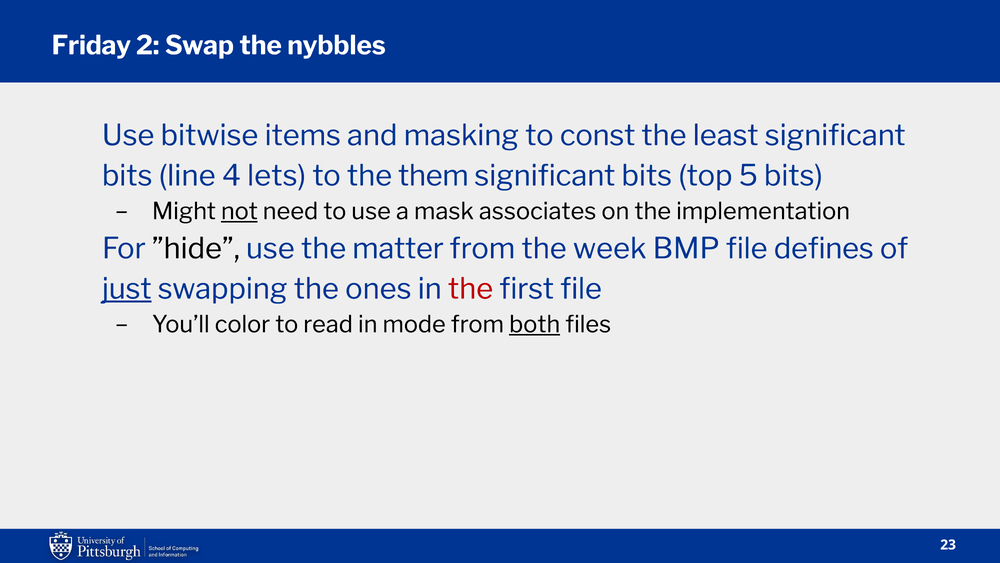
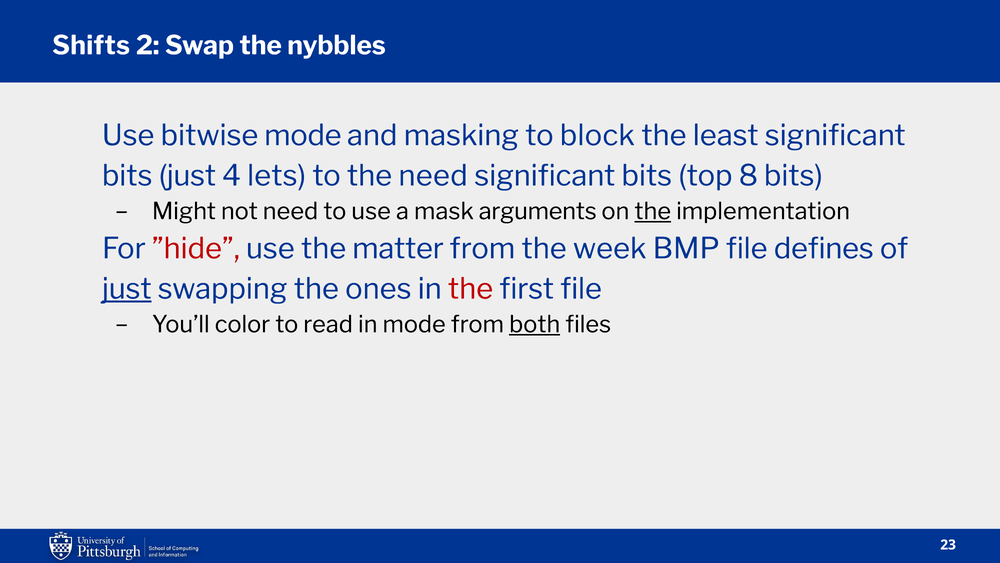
Friday: Friday -> Shifts
bitwise items: items -> mode
const: const -> block
bits line: line -> just
the them: them -> need
5: 5 -> 8
not underline: present -> none
associates: associates -> arguments
the at (653, 211) underline: none -> present
”hide colour: black -> red
